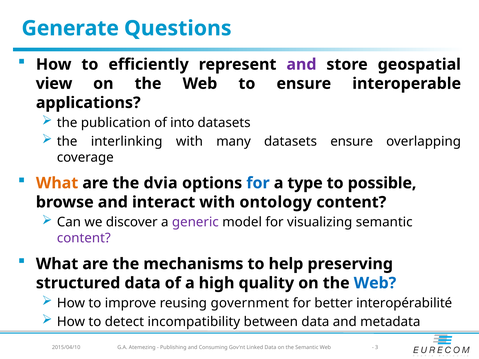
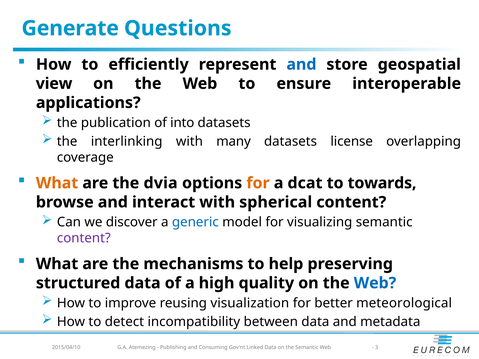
and at (301, 64) colour: purple -> blue
datasets ensure: ensure -> license
for at (258, 183) colour: blue -> orange
type: type -> dcat
possible: possible -> towards
ontology: ontology -> spherical
generic colour: purple -> blue
government: government -> visualization
interopérabilité: interopérabilité -> meteorological
